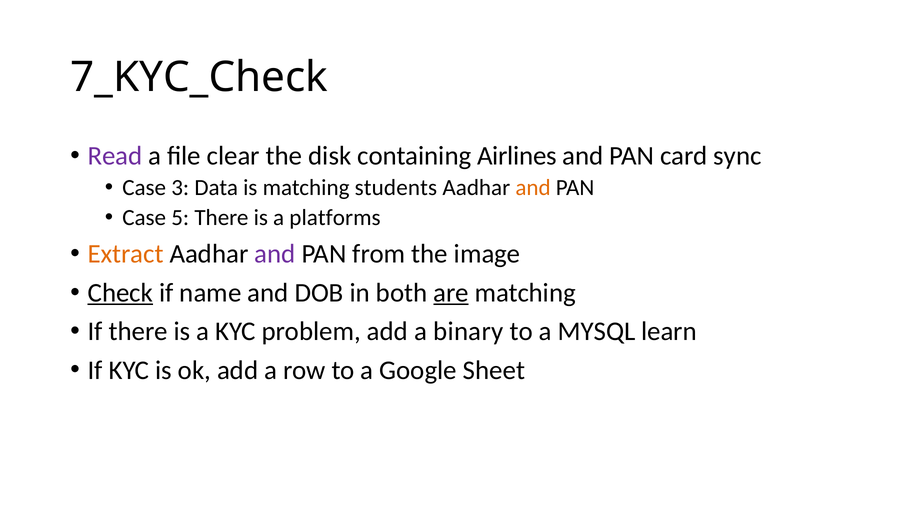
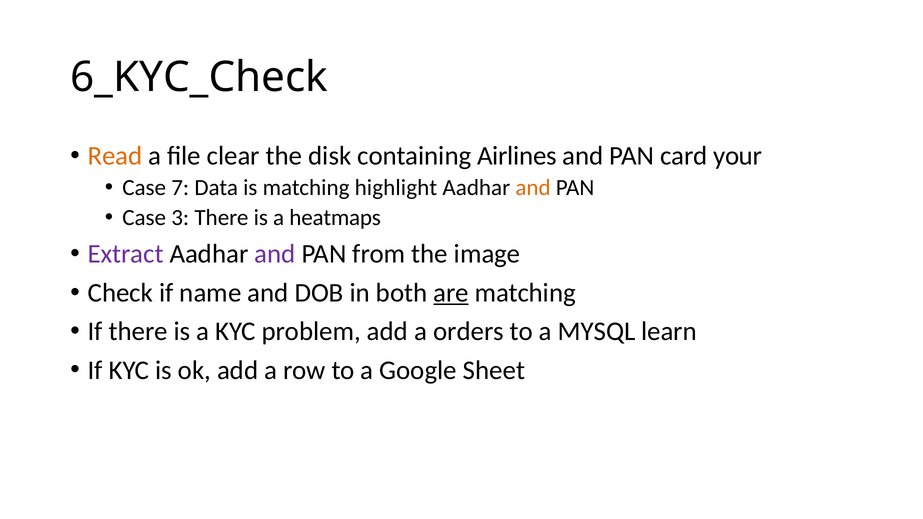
7_KYC_Check: 7_KYC_Check -> 6_KYC_Check
Read colour: purple -> orange
sync: sync -> your
3: 3 -> 7
students: students -> highlight
5: 5 -> 3
platforms: platforms -> heatmaps
Extract colour: orange -> purple
Check underline: present -> none
binary: binary -> orders
